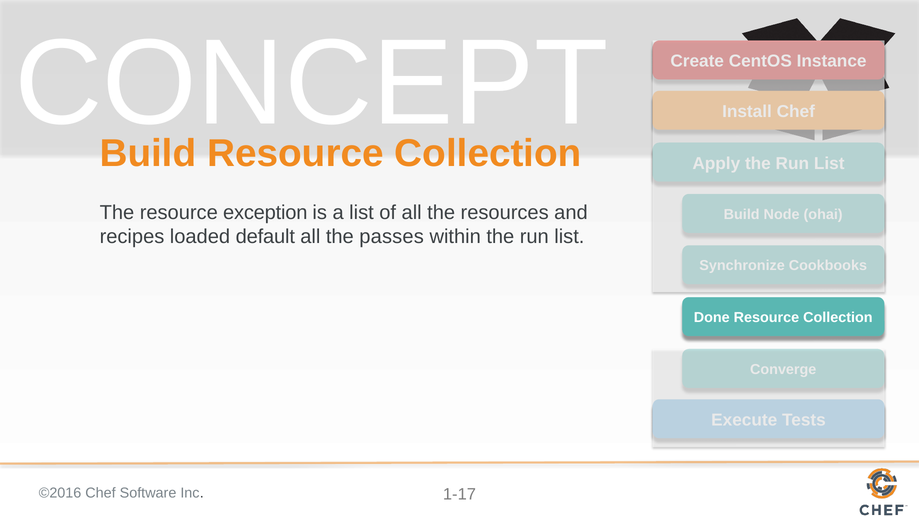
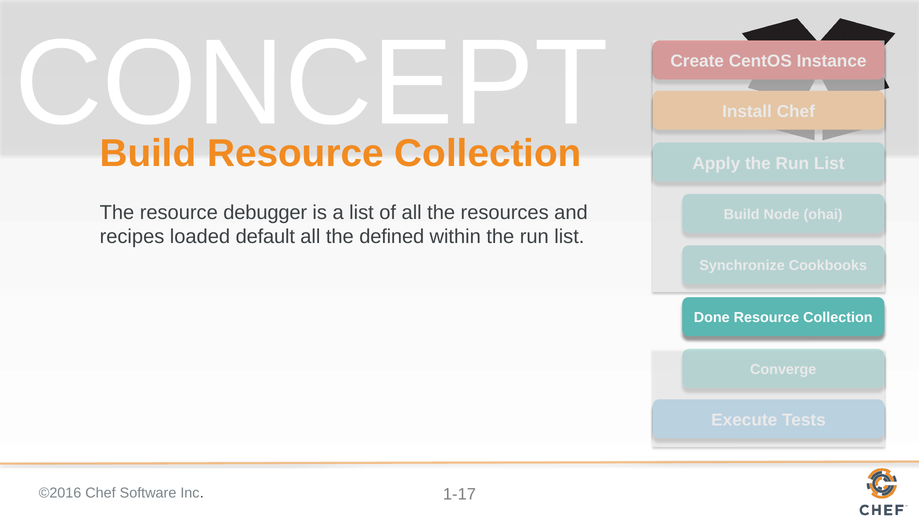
exception: exception -> debugger
passes: passes -> defined
